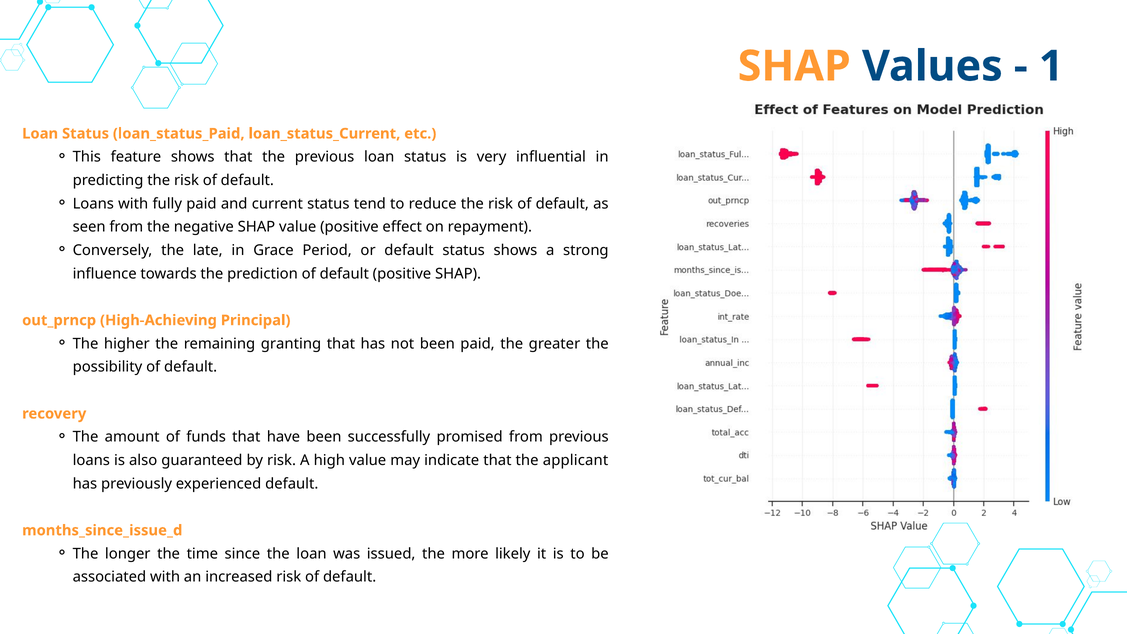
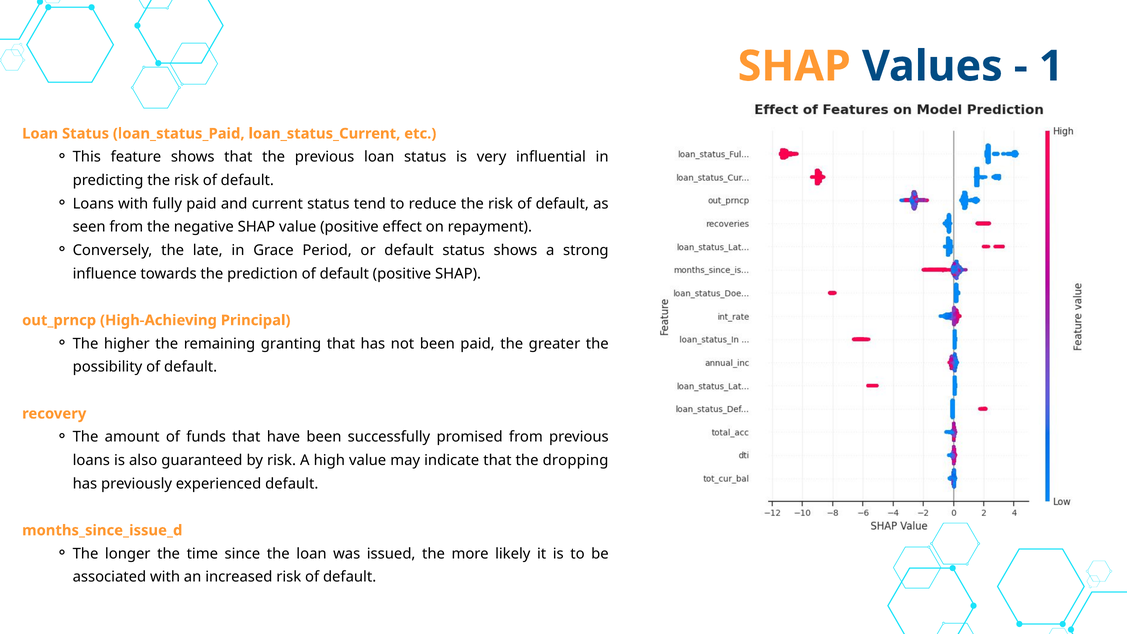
applicant: applicant -> dropping
